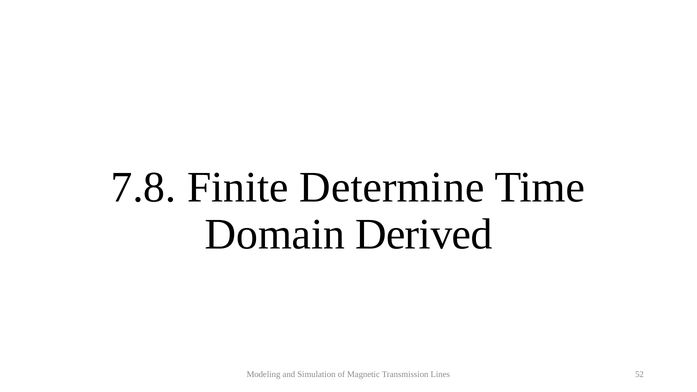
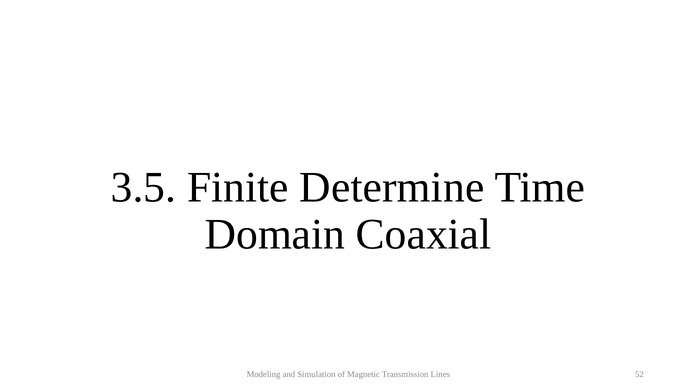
7.8: 7.8 -> 3.5
Derived: Derived -> Coaxial
